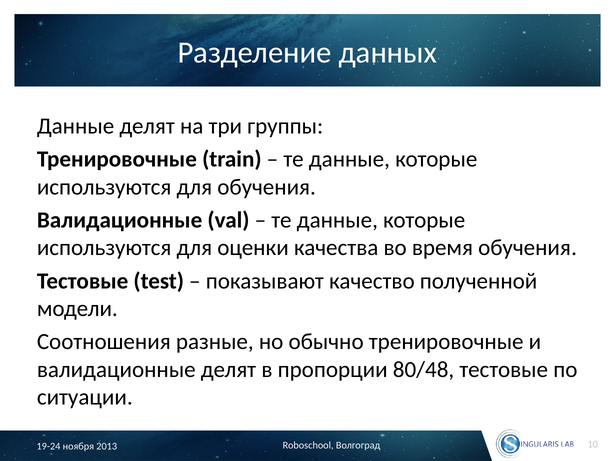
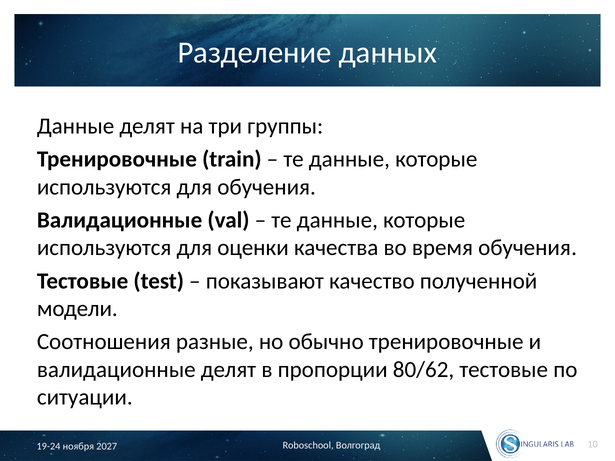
80/48: 80/48 -> 80/62
2013: 2013 -> 2027
